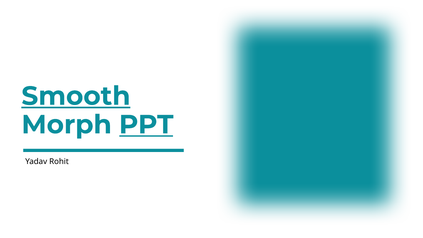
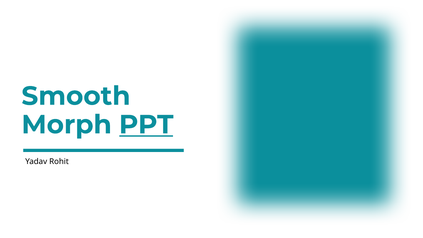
Smooth underline: present -> none
